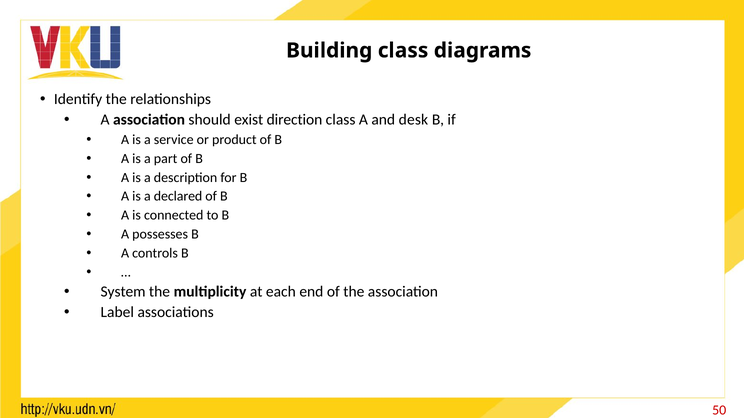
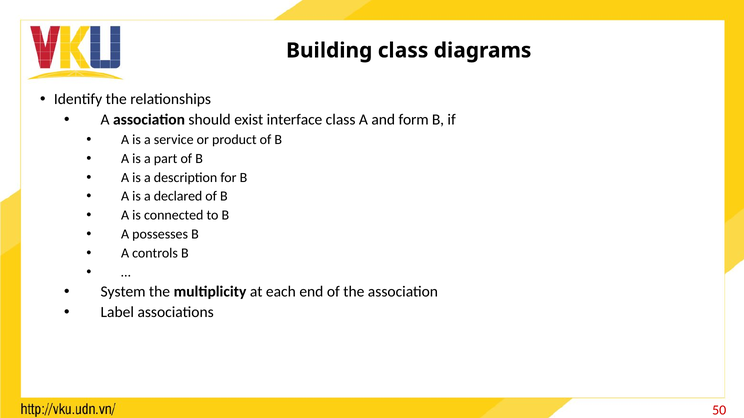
direction: direction -> interface
desk: desk -> form
